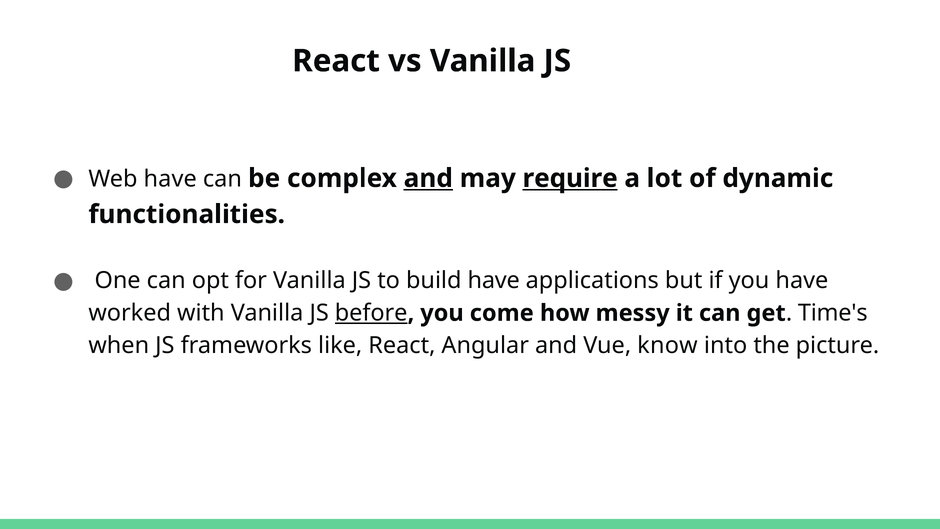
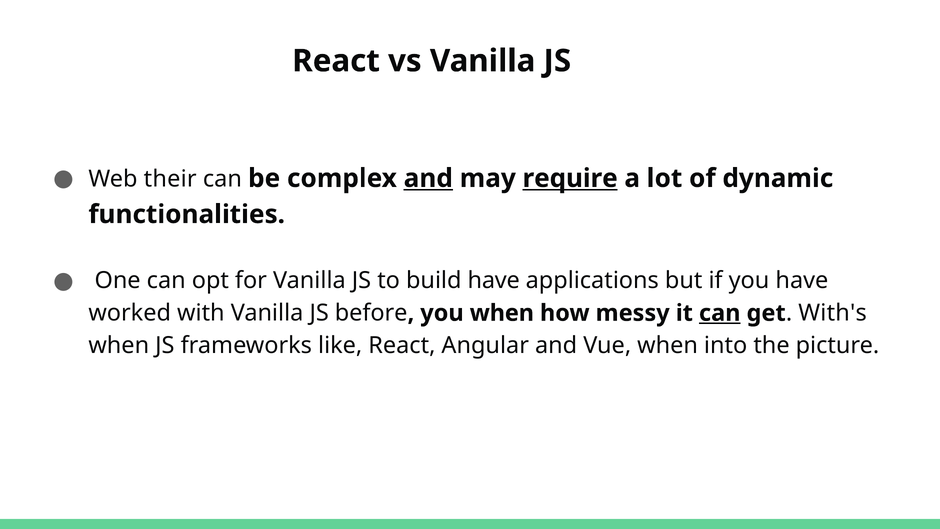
Web have: have -> their
before underline: present -> none
you come: come -> when
can at (720, 313) underline: none -> present
Time's: Time's -> With's
Vue know: know -> when
